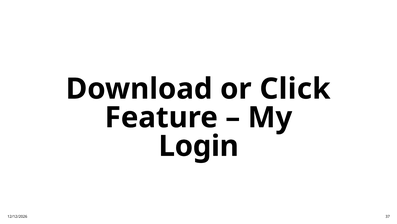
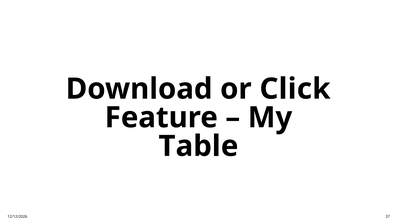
Login: Login -> Table
